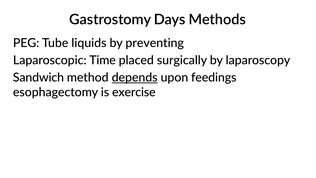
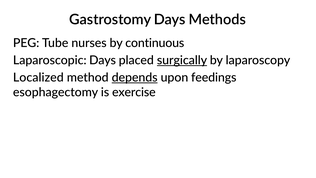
liquids: liquids -> nurses
preventing: preventing -> continuous
Laparoscopic Time: Time -> Days
surgically underline: none -> present
Sandwich: Sandwich -> Localized
